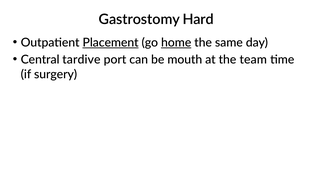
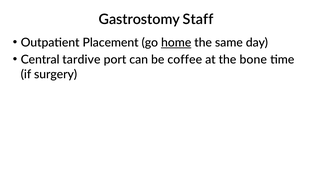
Hard: Hard -> Staff
Placement underline: present -> none
mouth: mouth -> coffee
team: team -> bone
